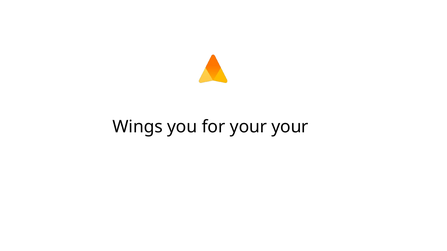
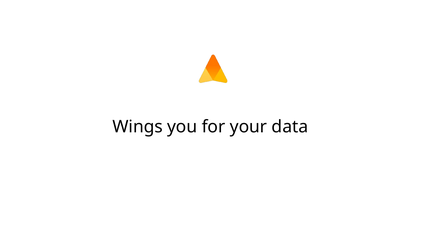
your your: your -> data
